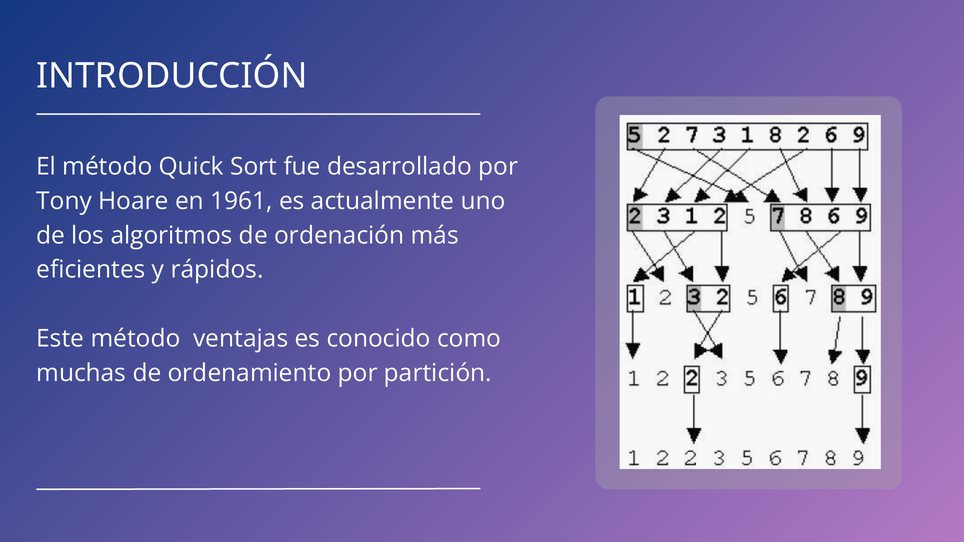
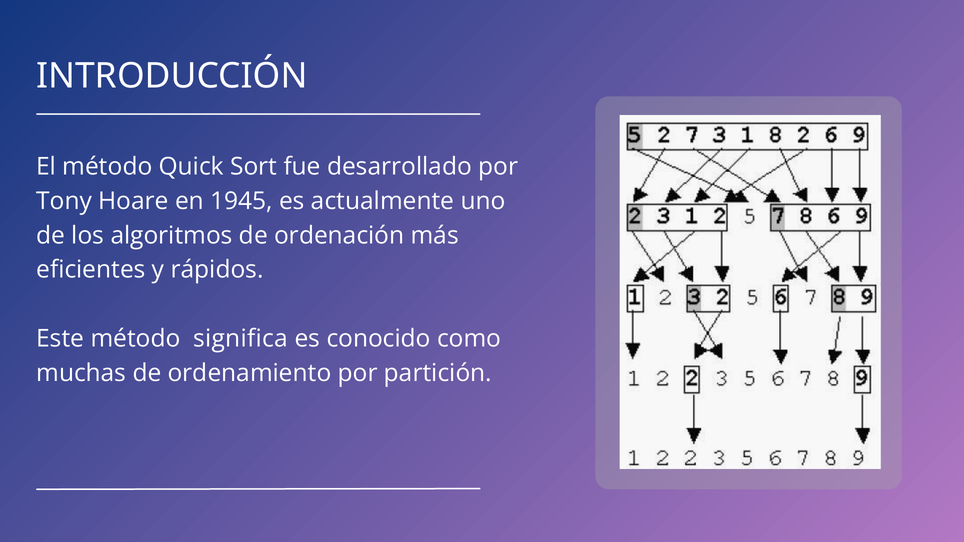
1961: 1961 -> 1945
ventajas: ventajas -> significa
